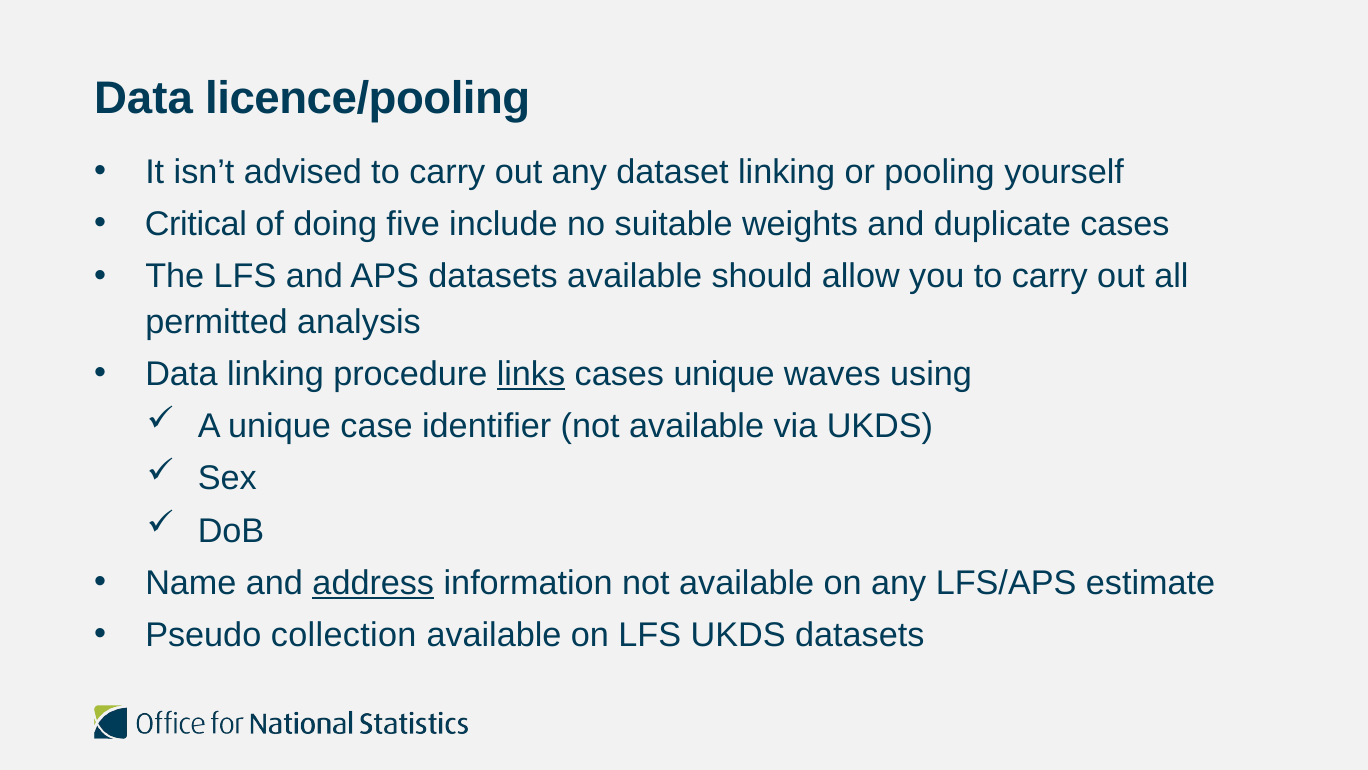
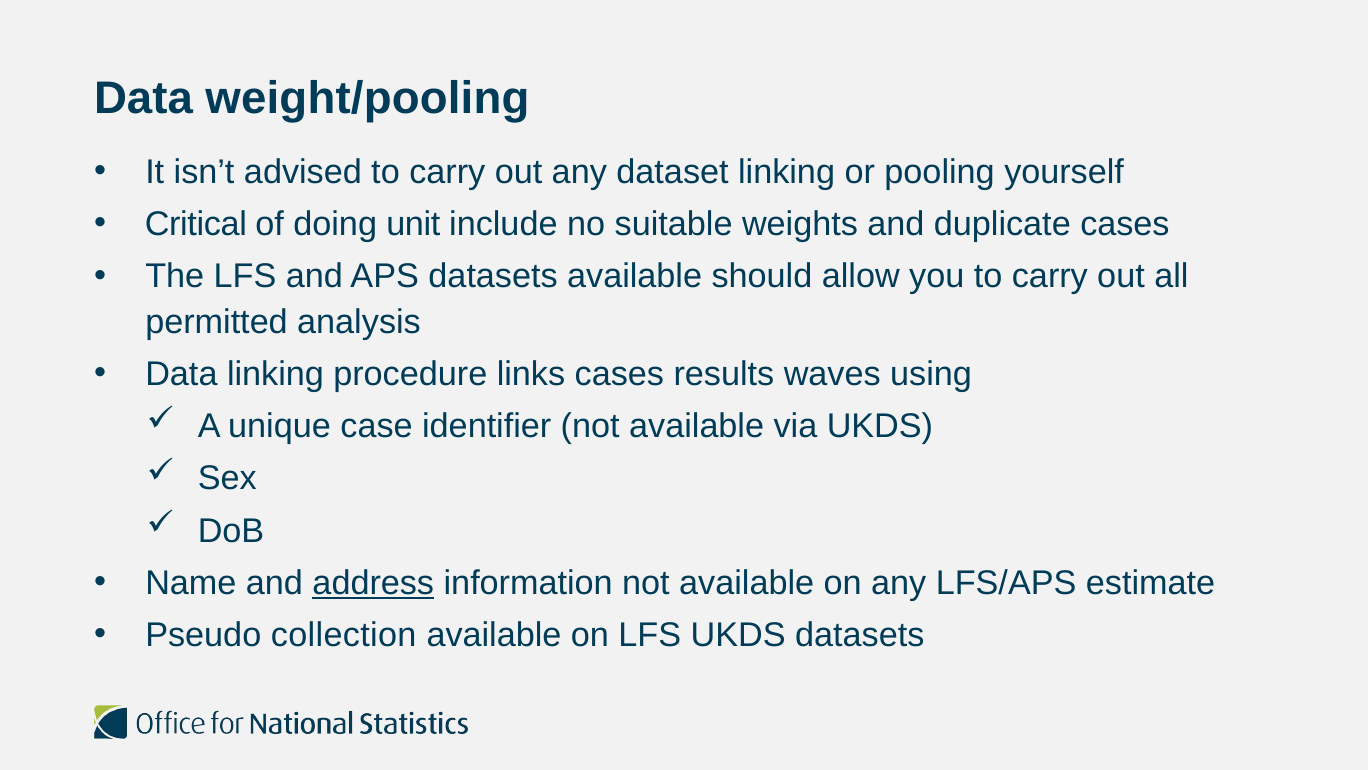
licence/pooling: licence/pooling -> weight/pooling
five: five -> unit
links underline: present -> none
cases unique: unique -> results
